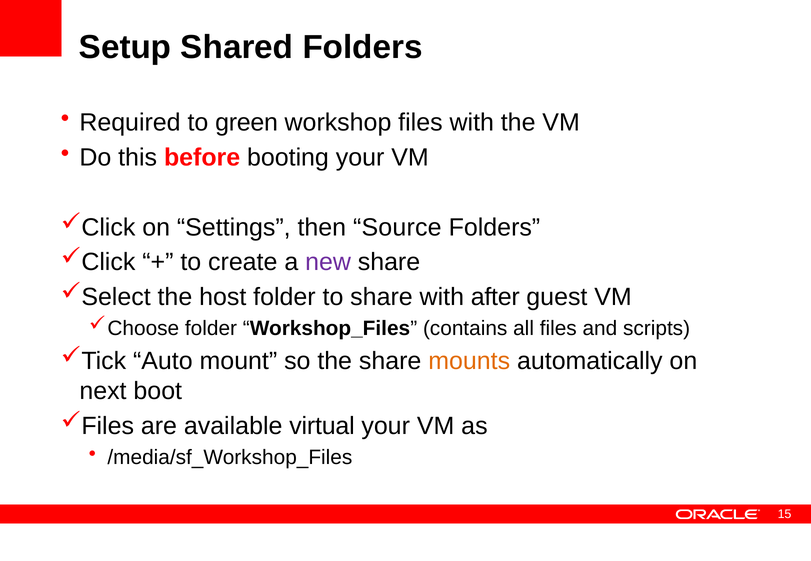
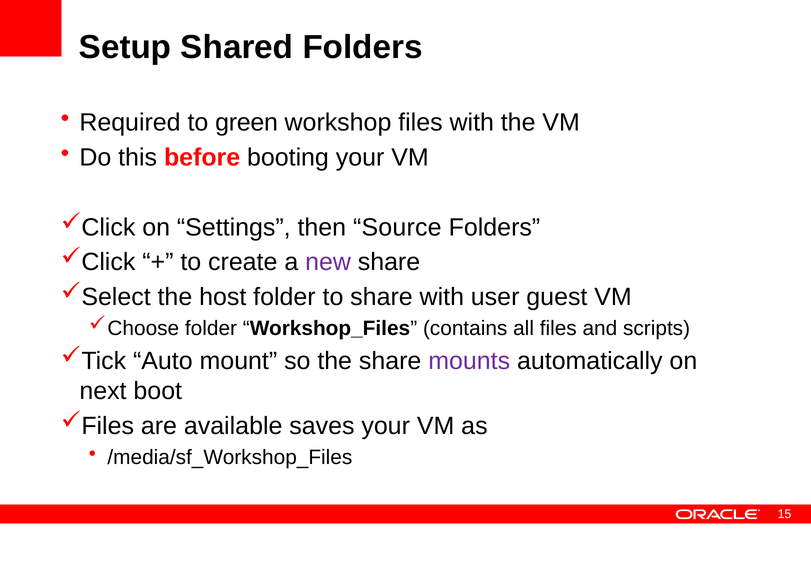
after: after -> user
mounts colour: orange -> purple
virtual: virtual -> saves
